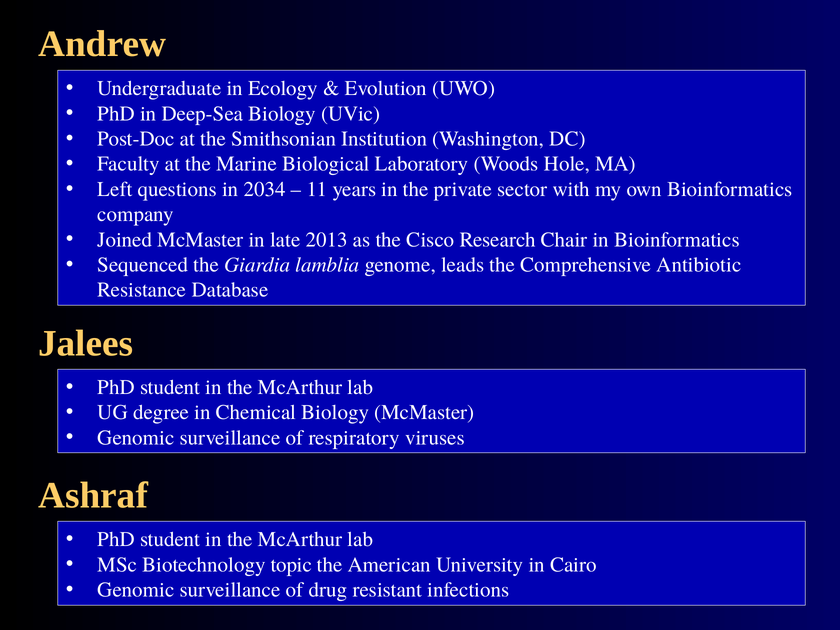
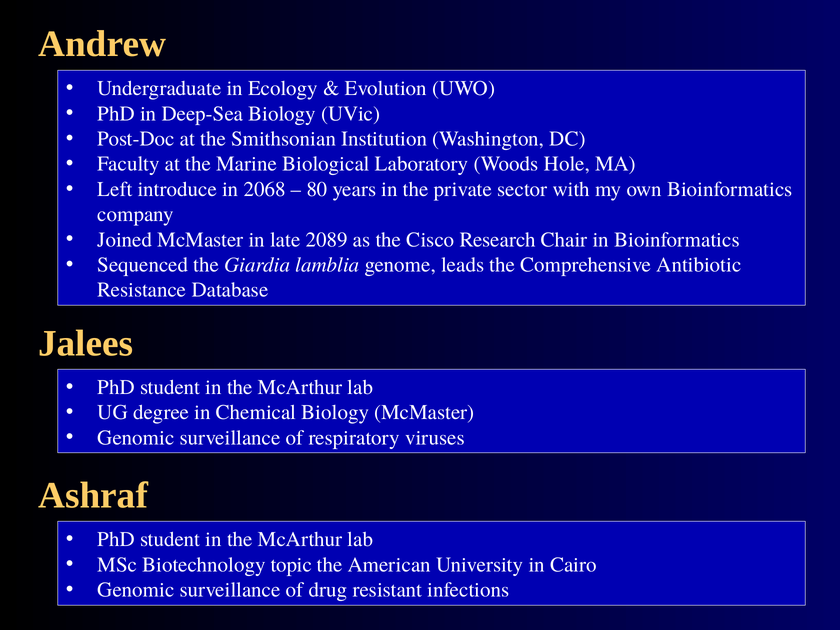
questions: questions -> introduce
2034: 2034 -> 2068
11: 11 -> 80
2013: 2013 -> 2089
